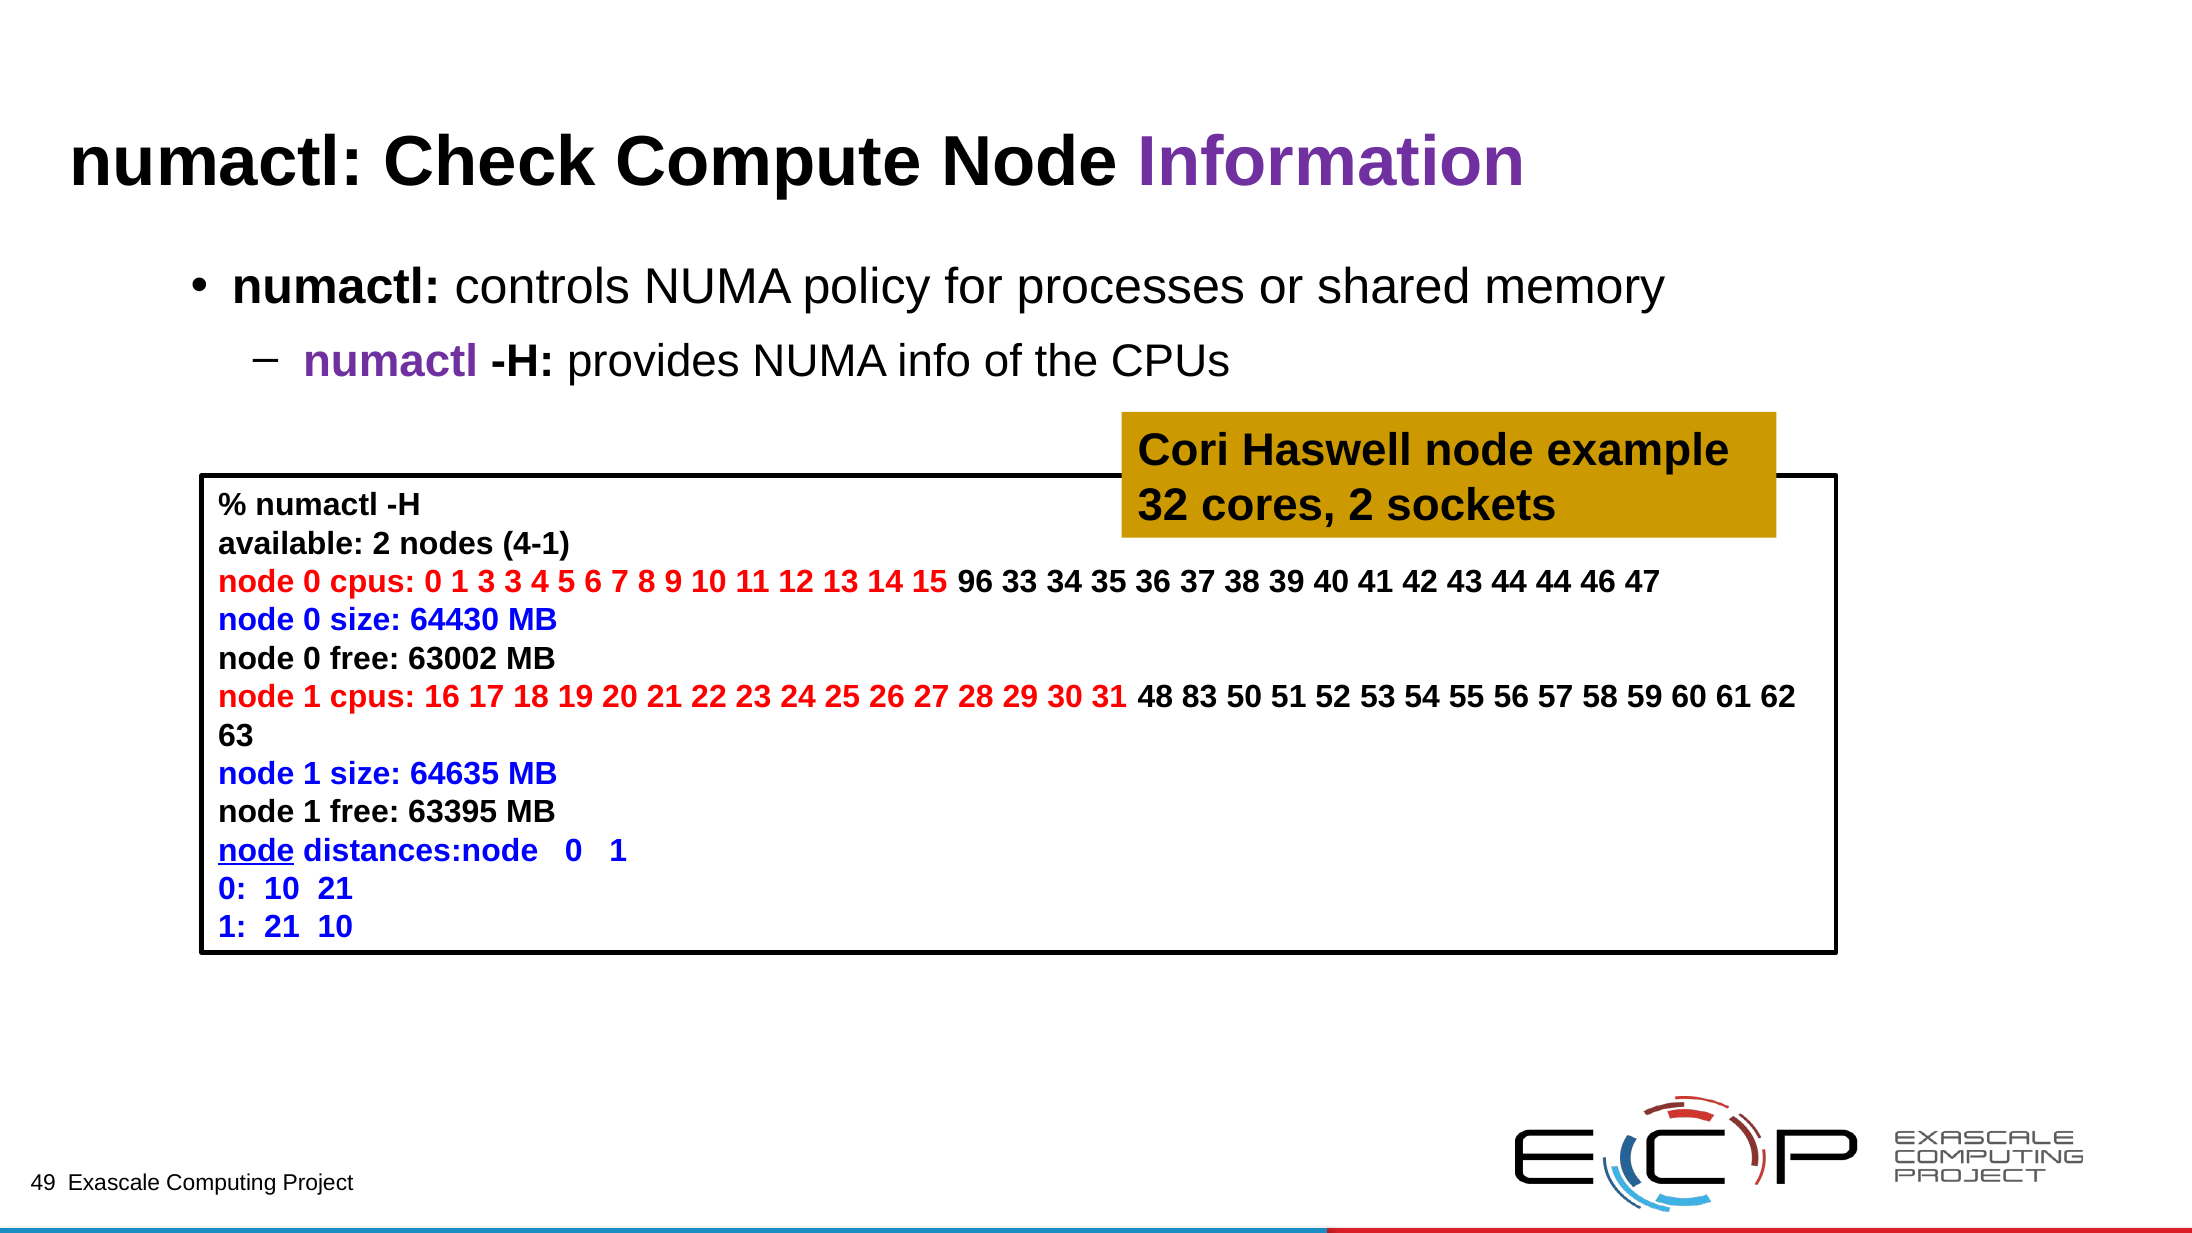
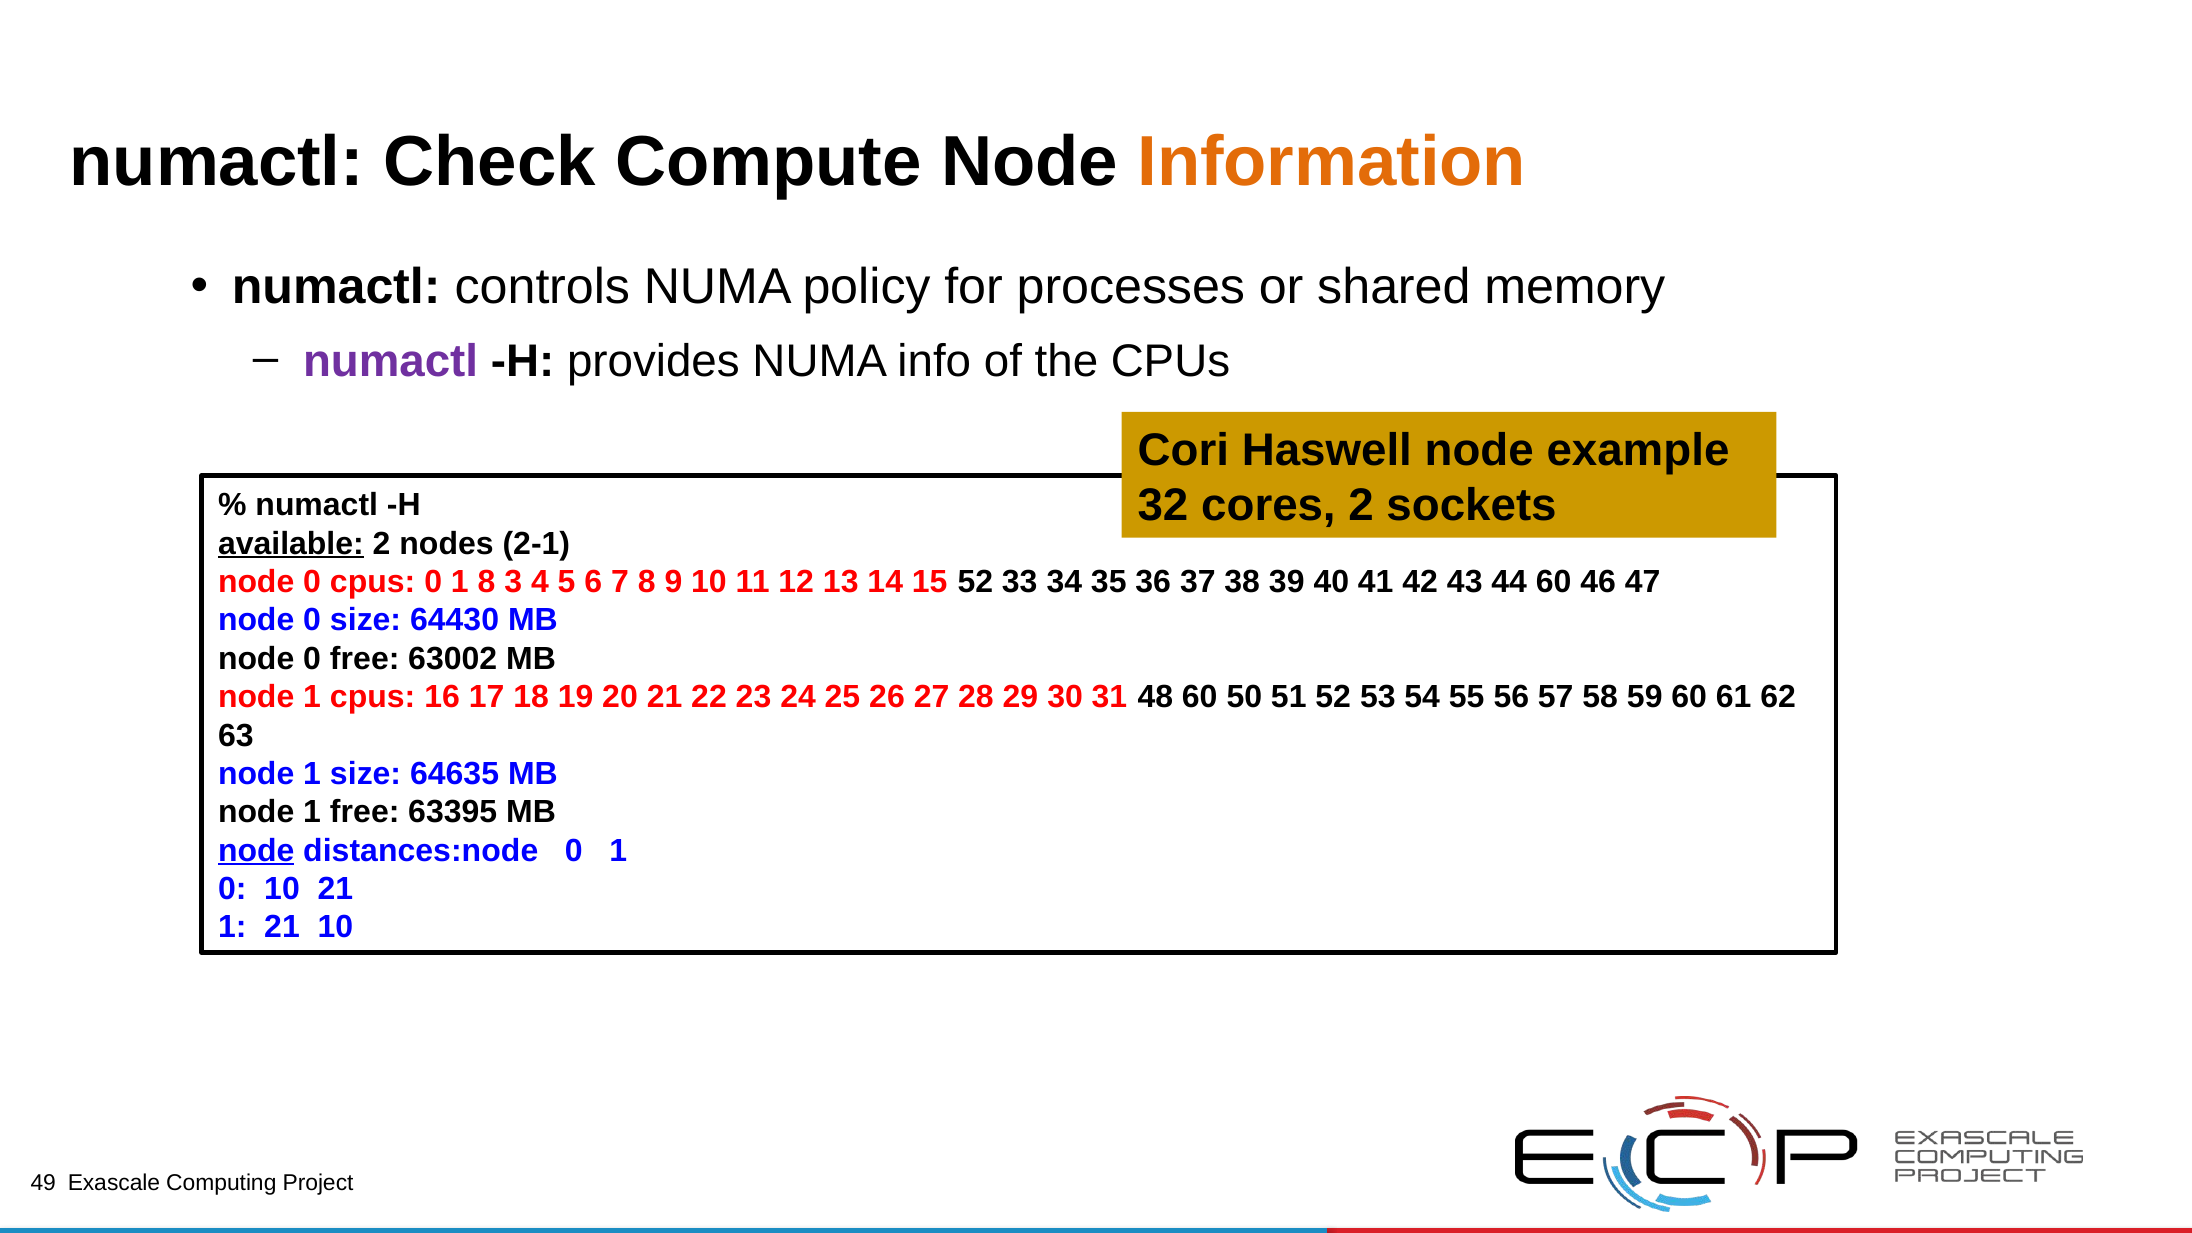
Information colour: purple -> orange
available underline: none -> present
4-1: 4-1 -> 2-1
1 3: 3 -> 8
15 96: 96 -> 52
44 44: 44 -> 60
48 83: 83 -> 60
